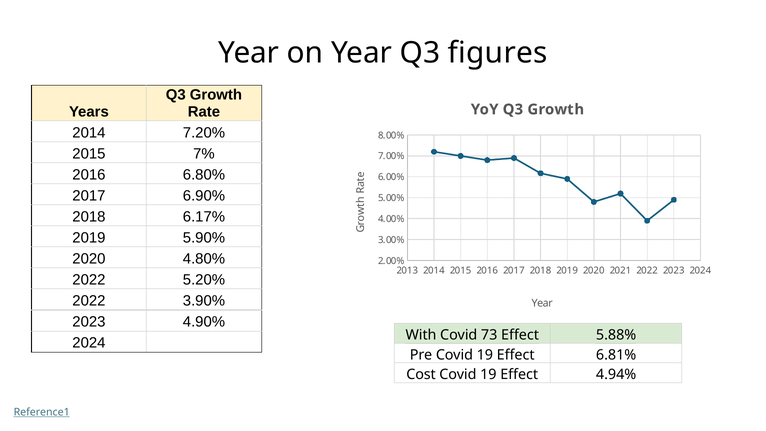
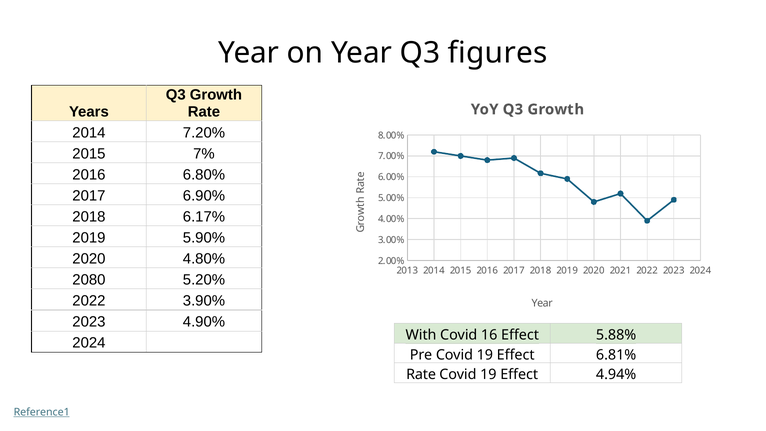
2022 at (89, 280): 2022 -> 2080
73: 73 -> 16
Cost at (421, 375): Cost -> Rate
